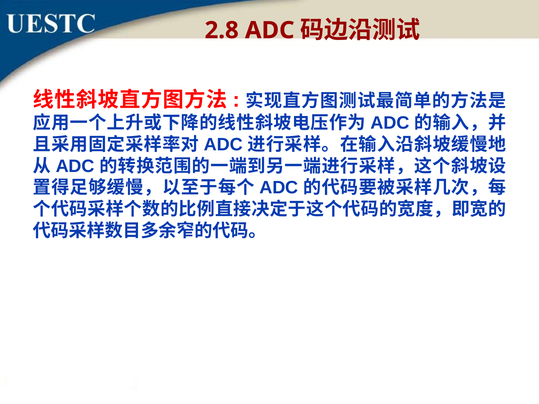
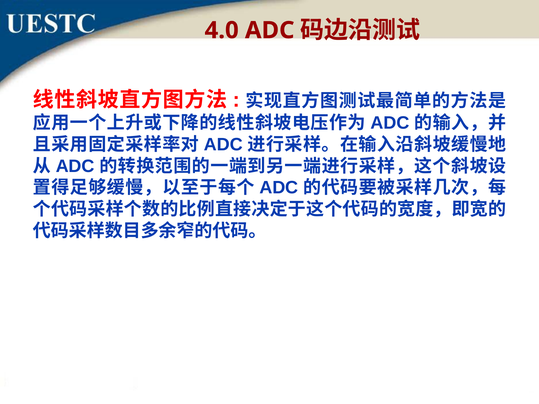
2.8: 2.8 -> 4.0
